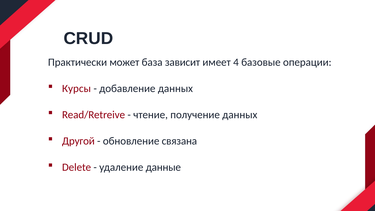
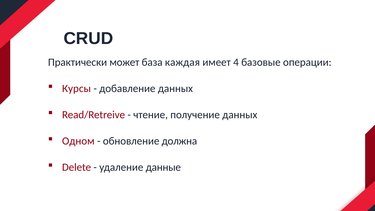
зависит: зависит -> каждая
Другой: Другой -> Одном
связана: связана -> должна
